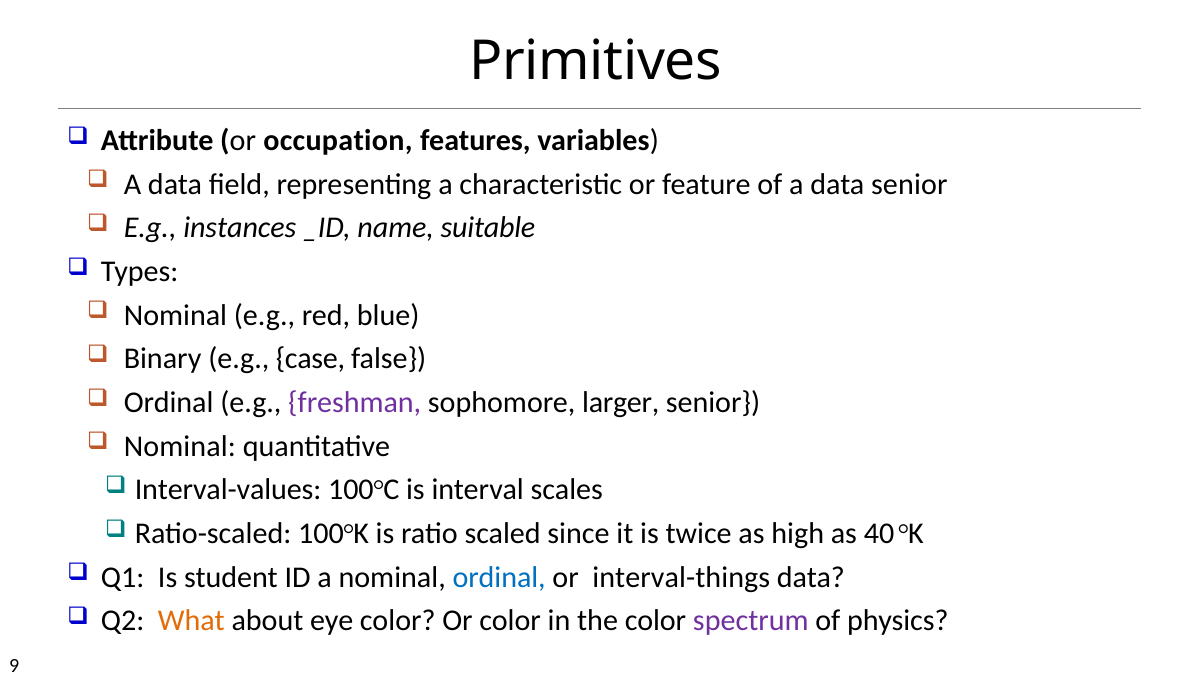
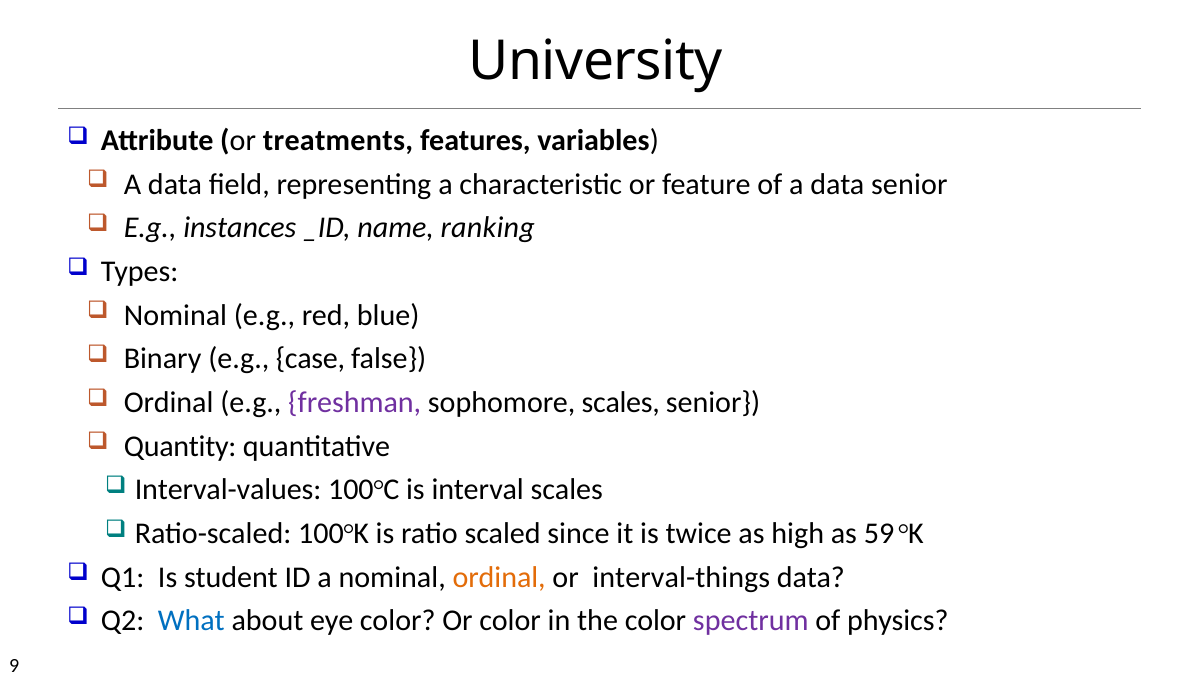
Primitives: Primitives -> University
occupation: occupation -> treatments
suitable: suitable -> ranking
sophomore larger: larger -> scales
Nominal at (180, 446): Nominal -> Quantity
40: 40 -> 59
ordinal at (499, 577) colour: blue -> orange
What colour: orange -> blue
